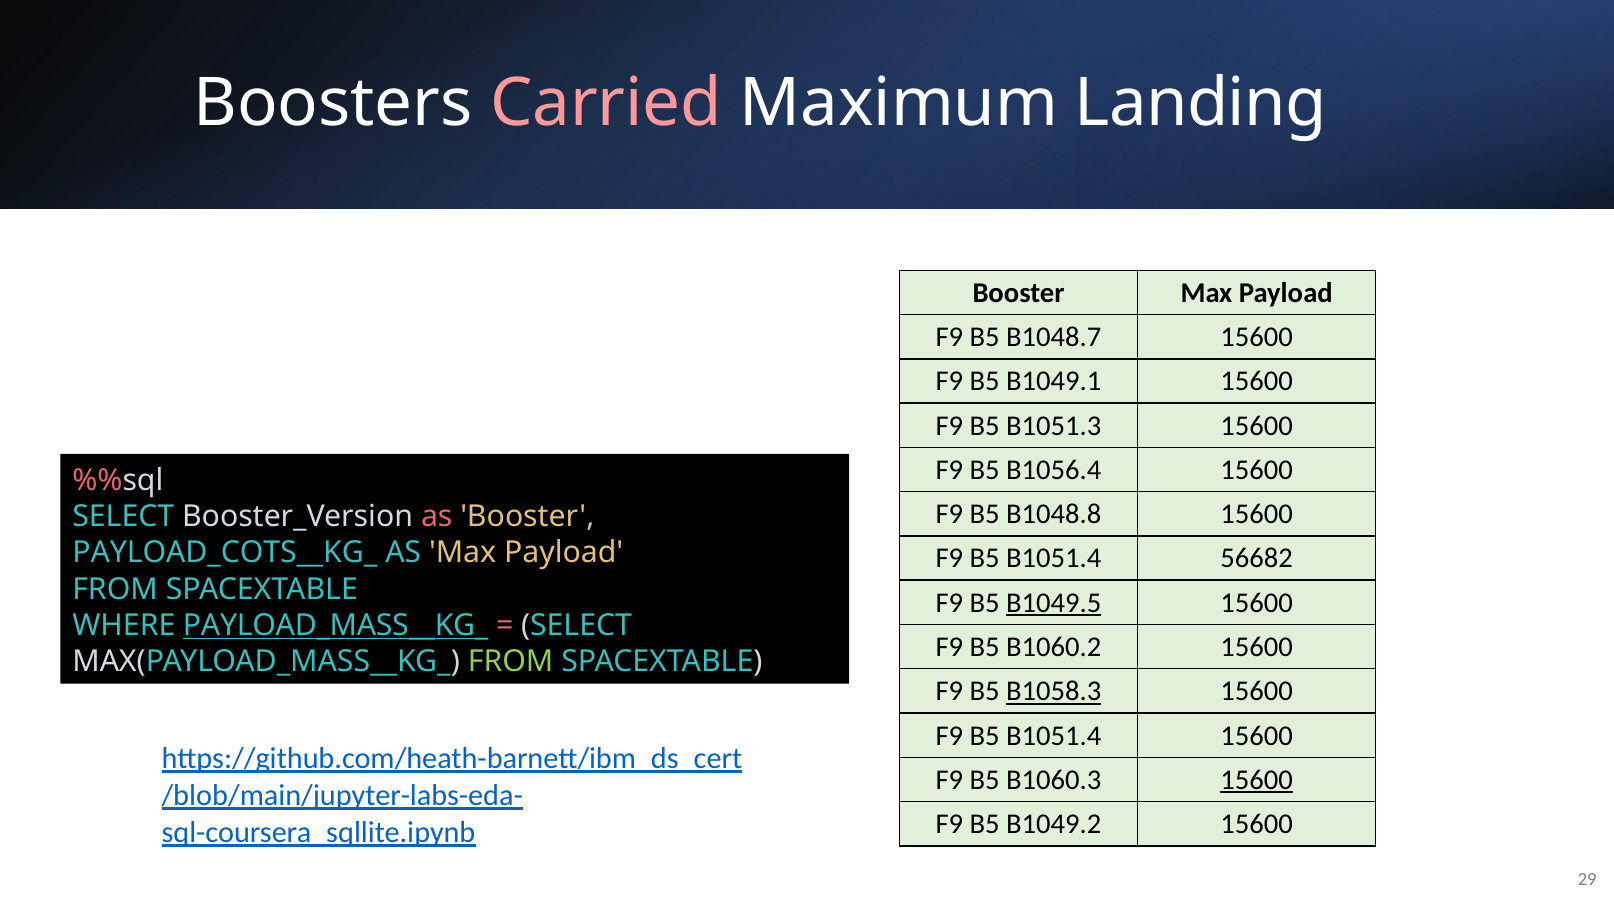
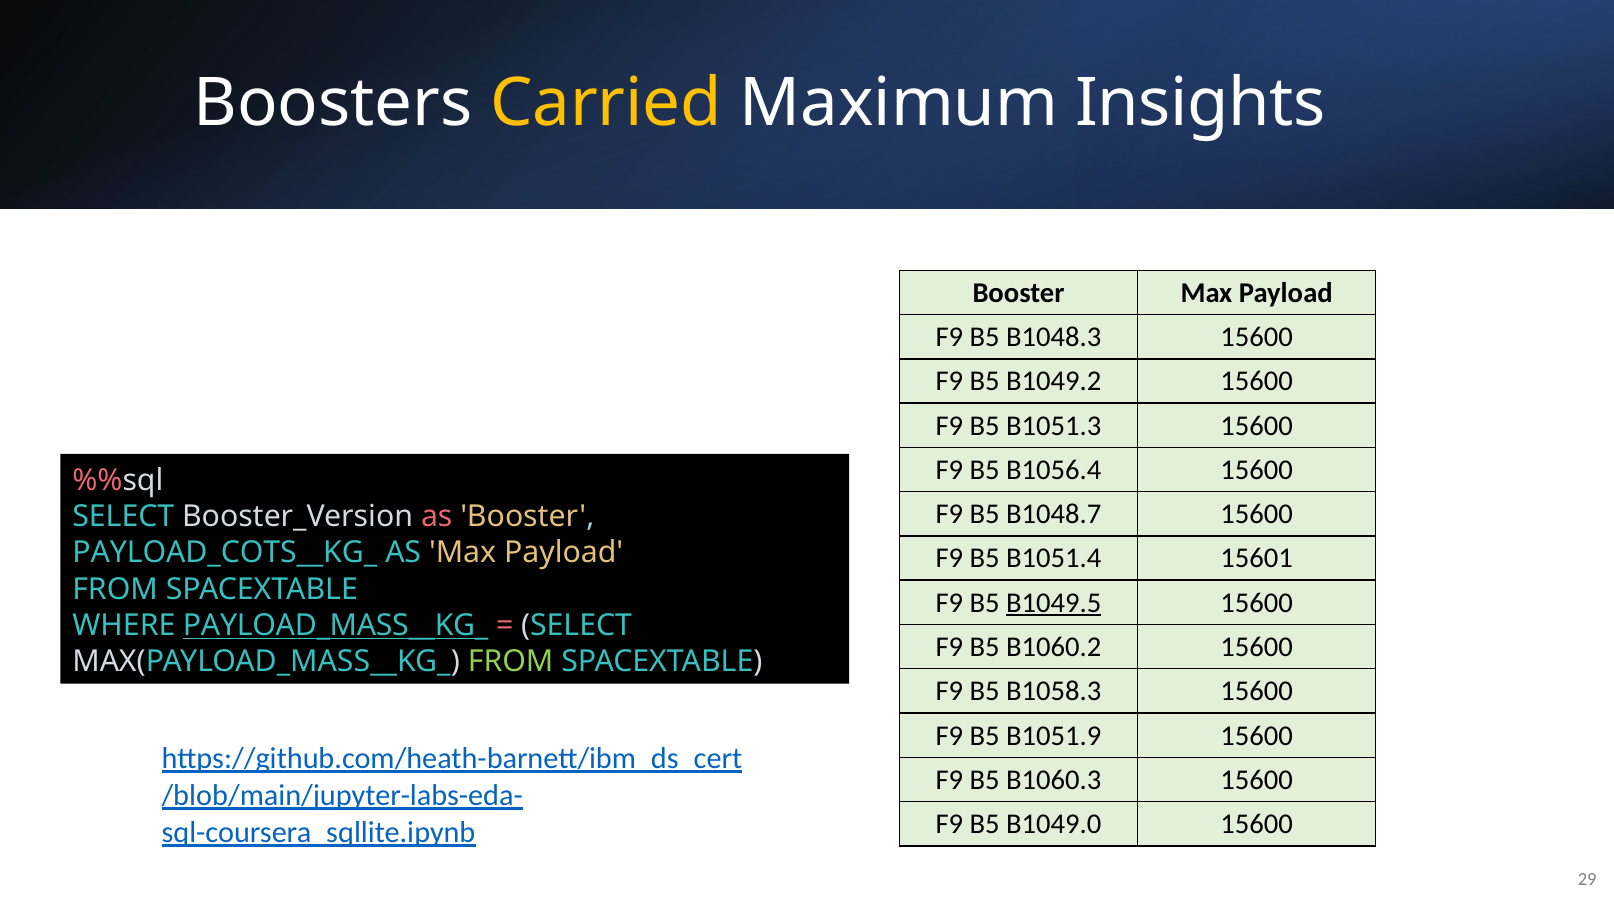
Carried colour: pink -> yellow
Landing: Landing -> Insights
B1048.7: B1048.7 -> B1048.3
B1049.1: B1049.1 -> B1049.2
B1048.8: B1048.8 -> B1048.7
56682: 56682 -> 15601
B1058.3 underline: present -> none
B1051.4 at (1054, 736): B1051.4 -> B1051.9
15600 at (1257, 780) underline: present -> none
B1049.2: B1049.2 -> B1049.0
